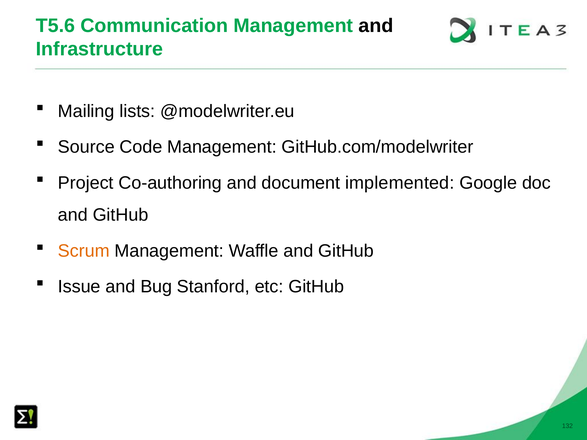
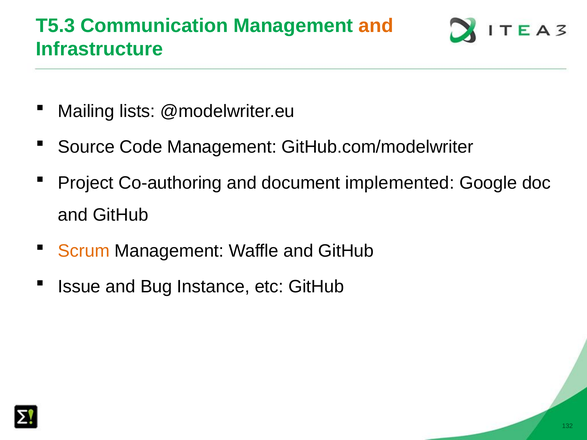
T5.6: T5.6 -> T5.3
and at (376, 26) colour: black -> orange
Stanford: Stanford -> Instance
